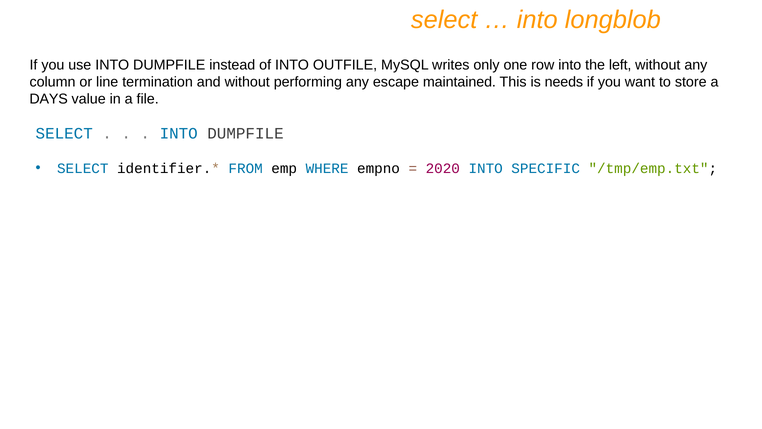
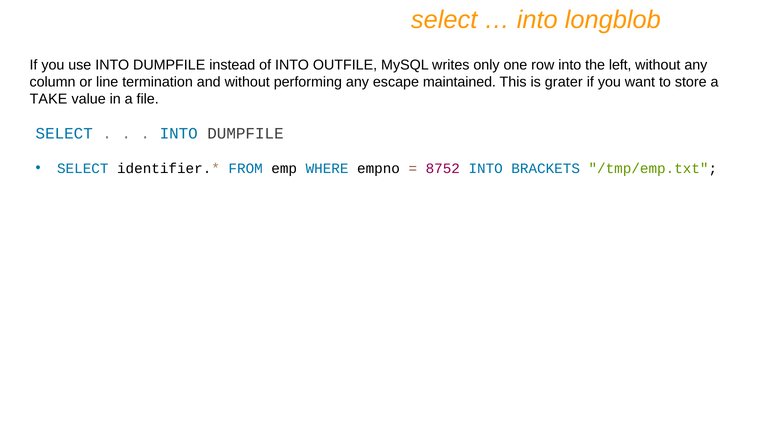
needs: needs -> grater
DAYS: DAYS -> TAKE
2020: 2020 -> 8752
SPECIFIC: SPECIFIC -> BRACKETS
